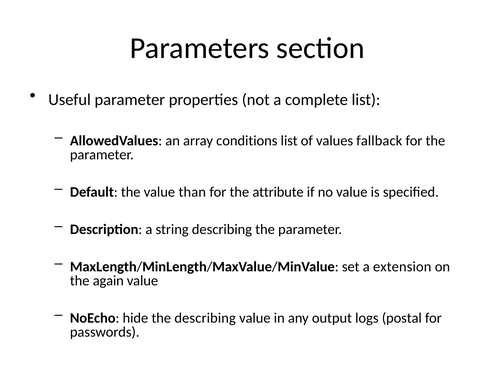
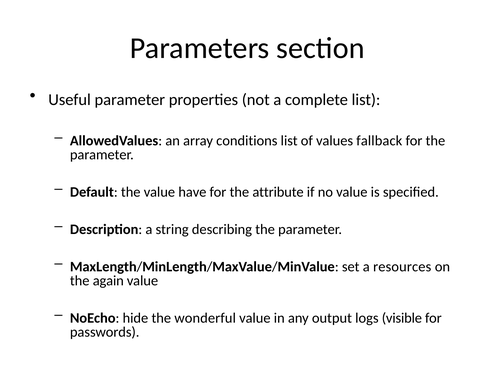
than: than -> have
extension: extension -> resources
the describing: describing -> wonderful
postal: postal -> visible
